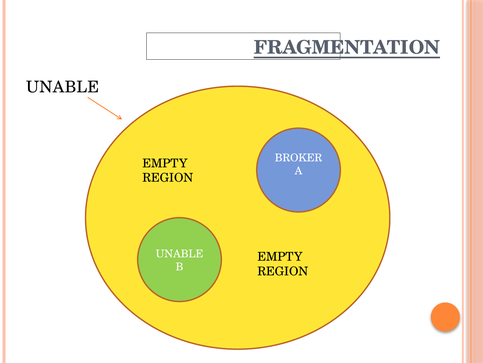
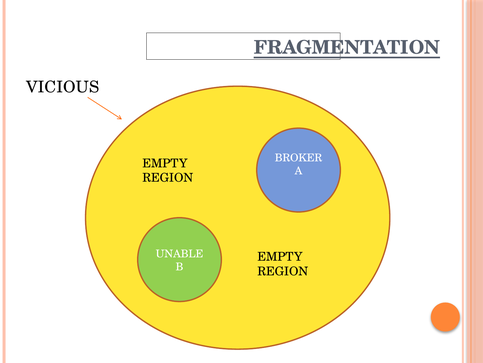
UNABLE at (63, 87): UNABLE -> VICIOUS
